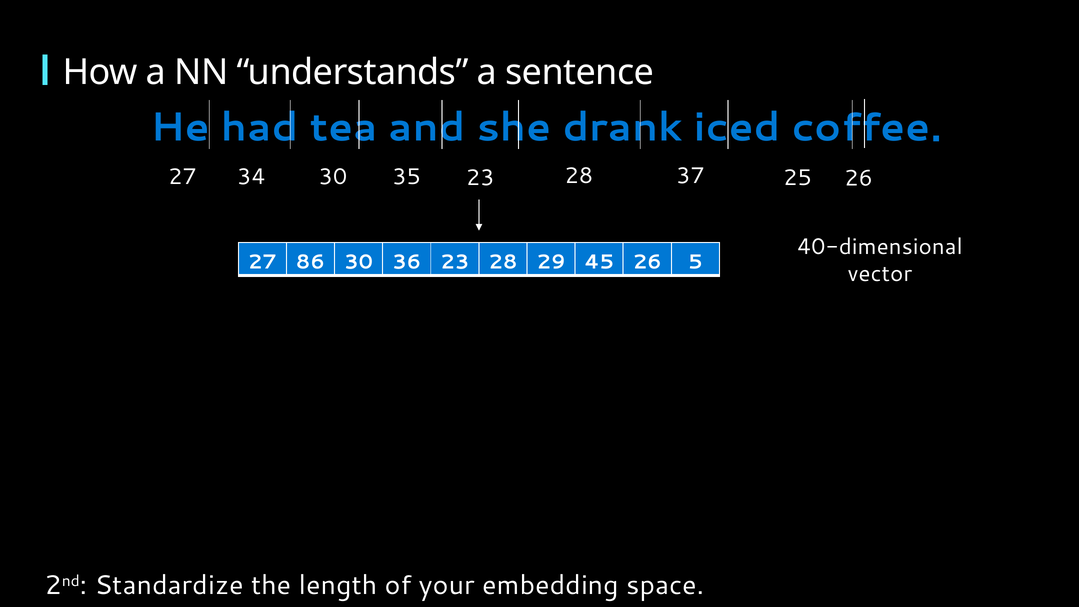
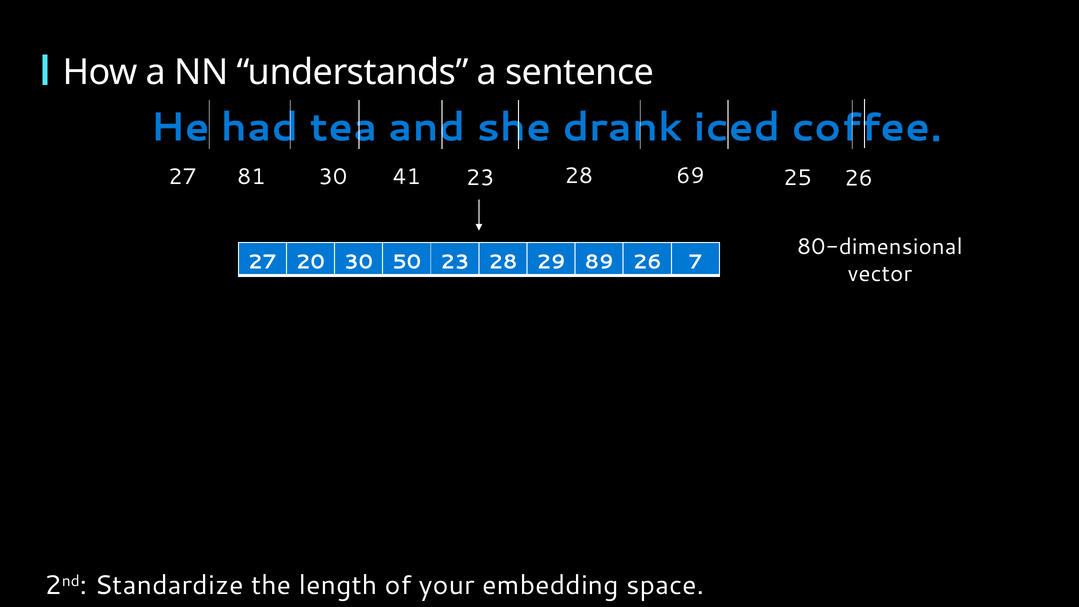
34: 34 -> 81
35: 35 -> 41
37: 37 -> 69
40-dimensional: 40-dimensional -> 80-dimensional
86: 86 -> 20
36: 36 -> 50
45: 45 -> 89
5: 5 -> 7
